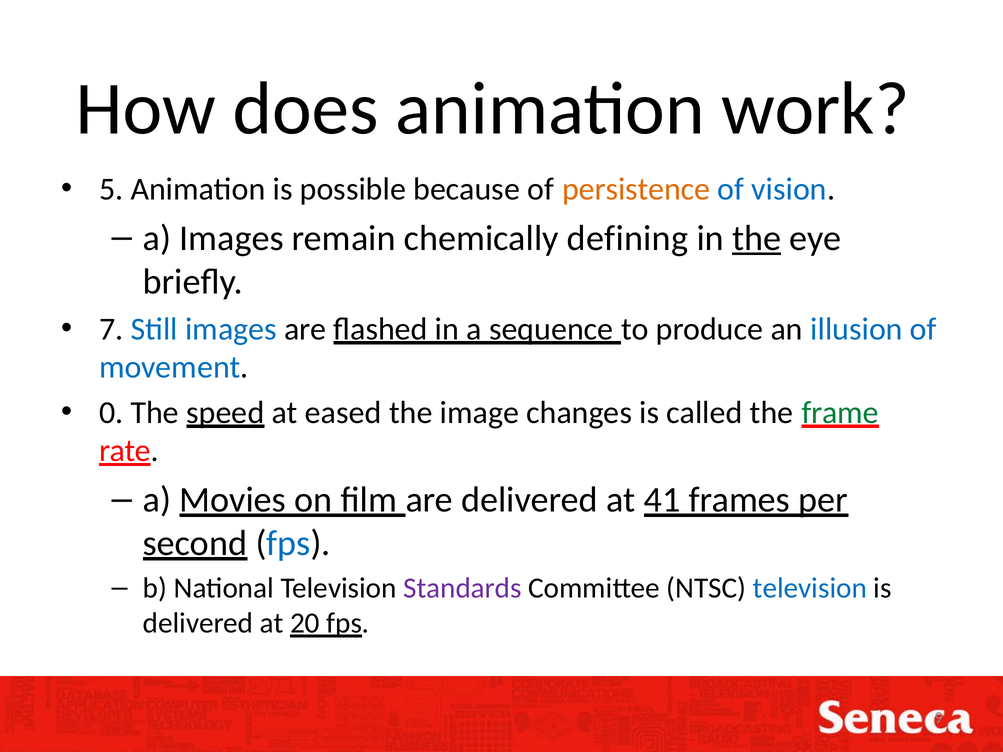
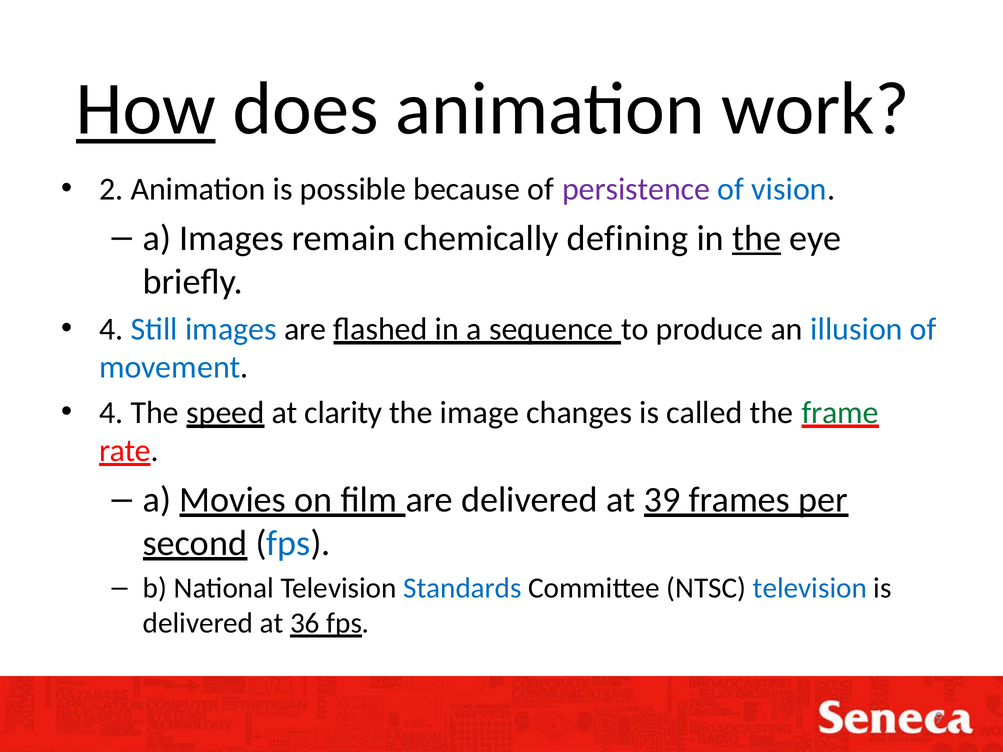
How underline: none -> present
5: 5 -> 2
persistence colour: orange -> purple
7 at (111, 329): 7 -> 4
0 at (111, 413): 0 -> 4
eased: eased -> clarity
41: 41 -> 39
Standards colour: purple -> blue
20: 20 -> 36
